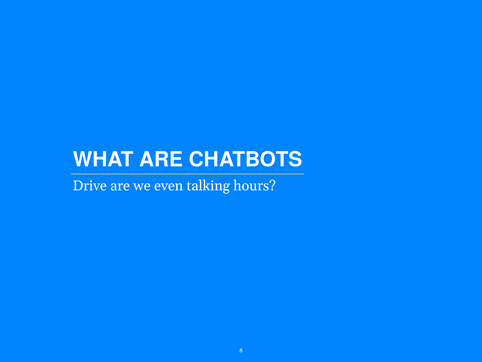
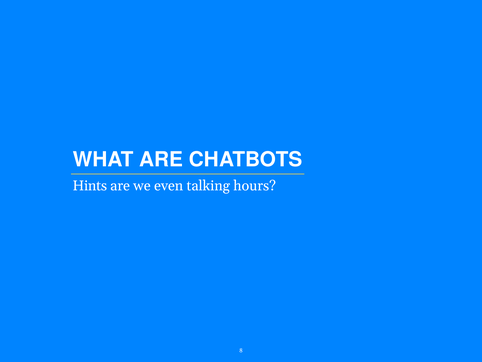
Drive: Drive -> Hints
